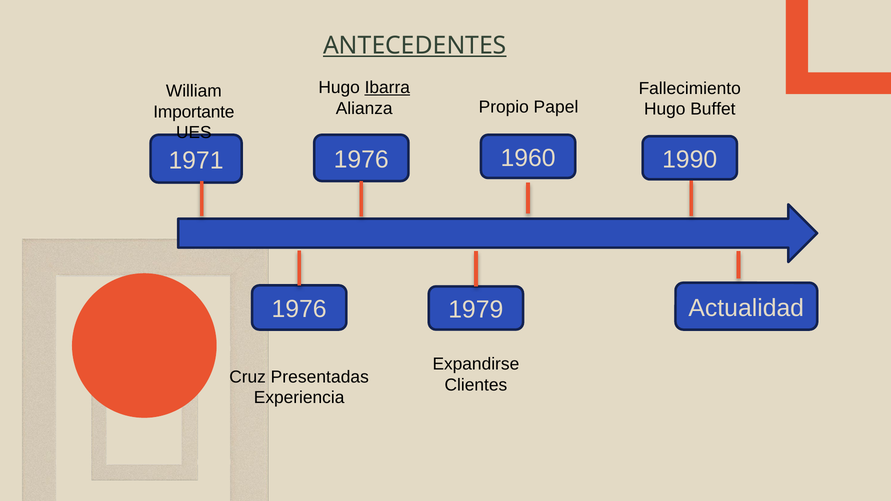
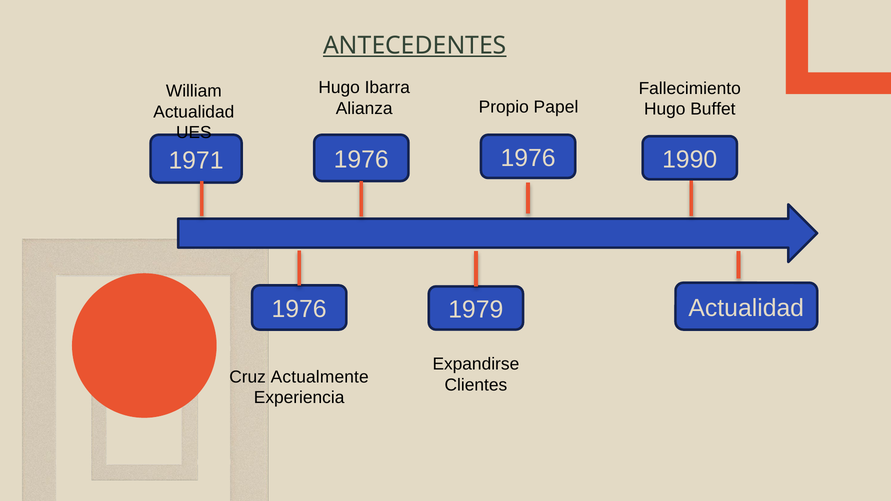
Ibarra underline: present -> none
Importante at (194, 112): Importante -> Actualidad
1960 at (528, 158): 1960 -> 1976
Presentadas: Presentadas -> Actualmente
